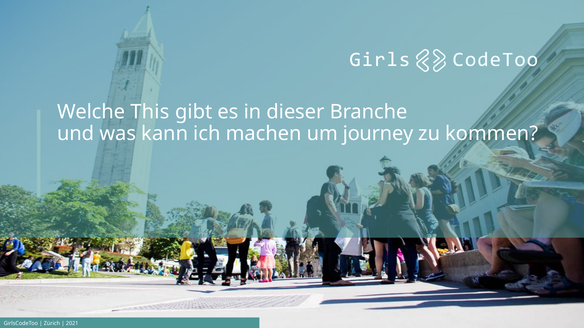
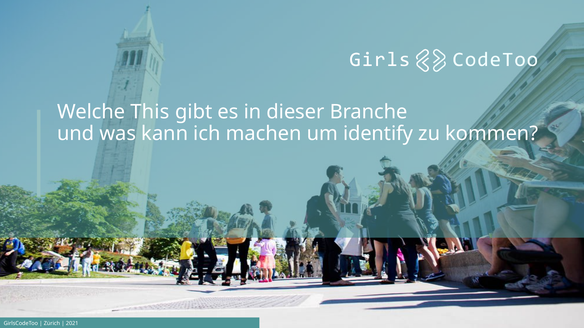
journey: journey -> identify
